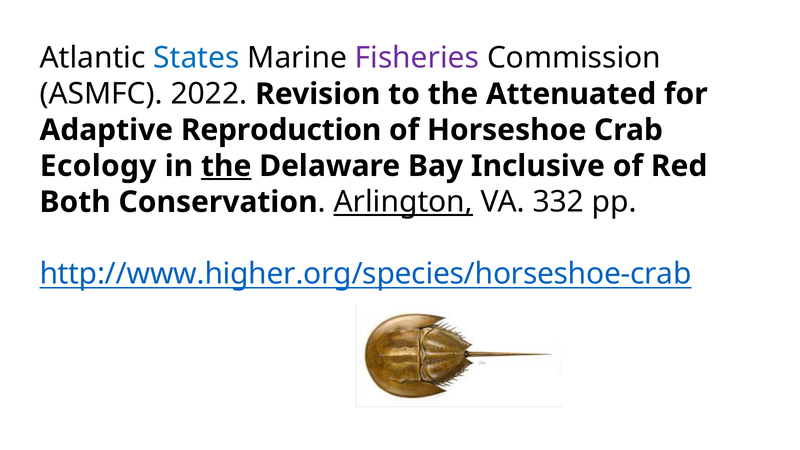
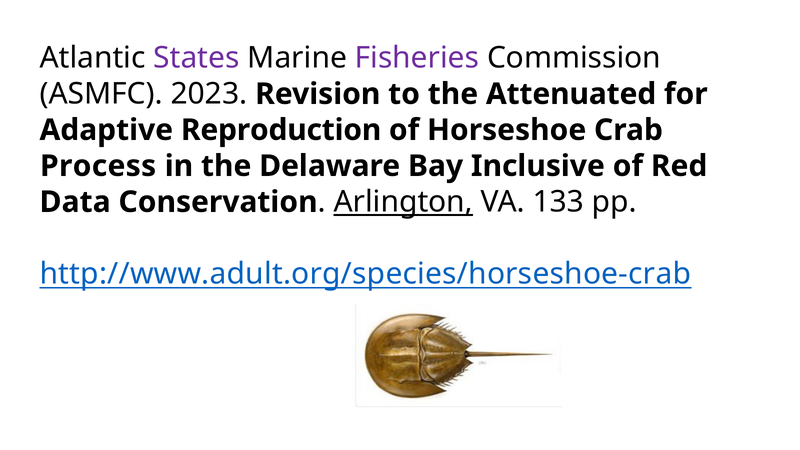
States colour: blue -> purple
2022: 2022 -> 2023
Ecology: Ecology -> Process
the at (226, 166) underline: present -> none
Both: Both -> Data
332: 332 -> 133
http://www.higher.org/species/horseshoe-crab: http://www.higher.org/species/horseshoe-crab -> http://www.adult.org/species/horseshoe-crab
